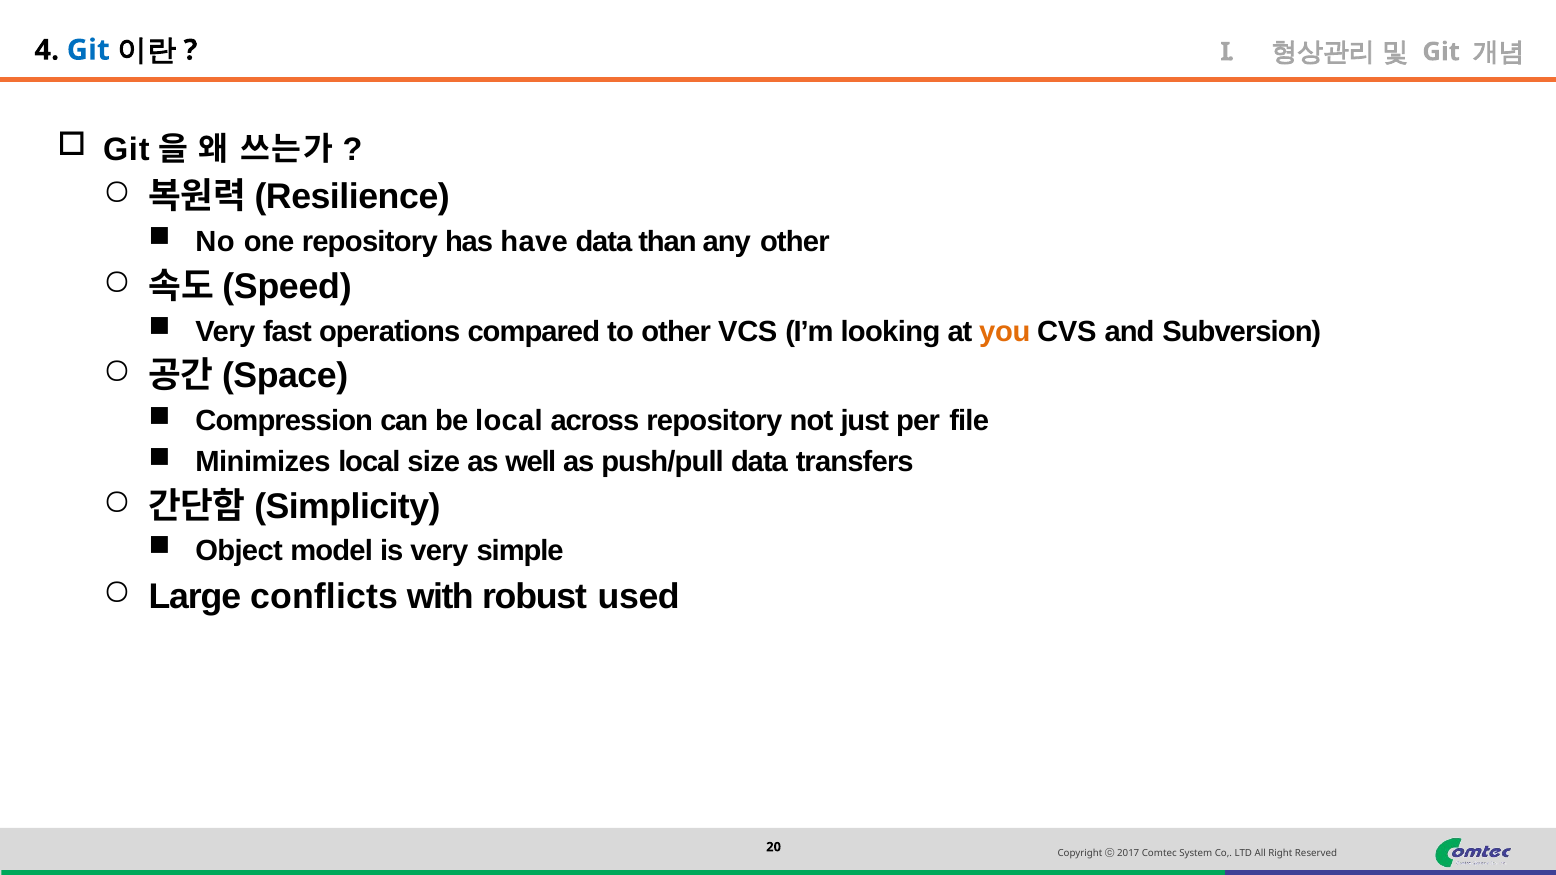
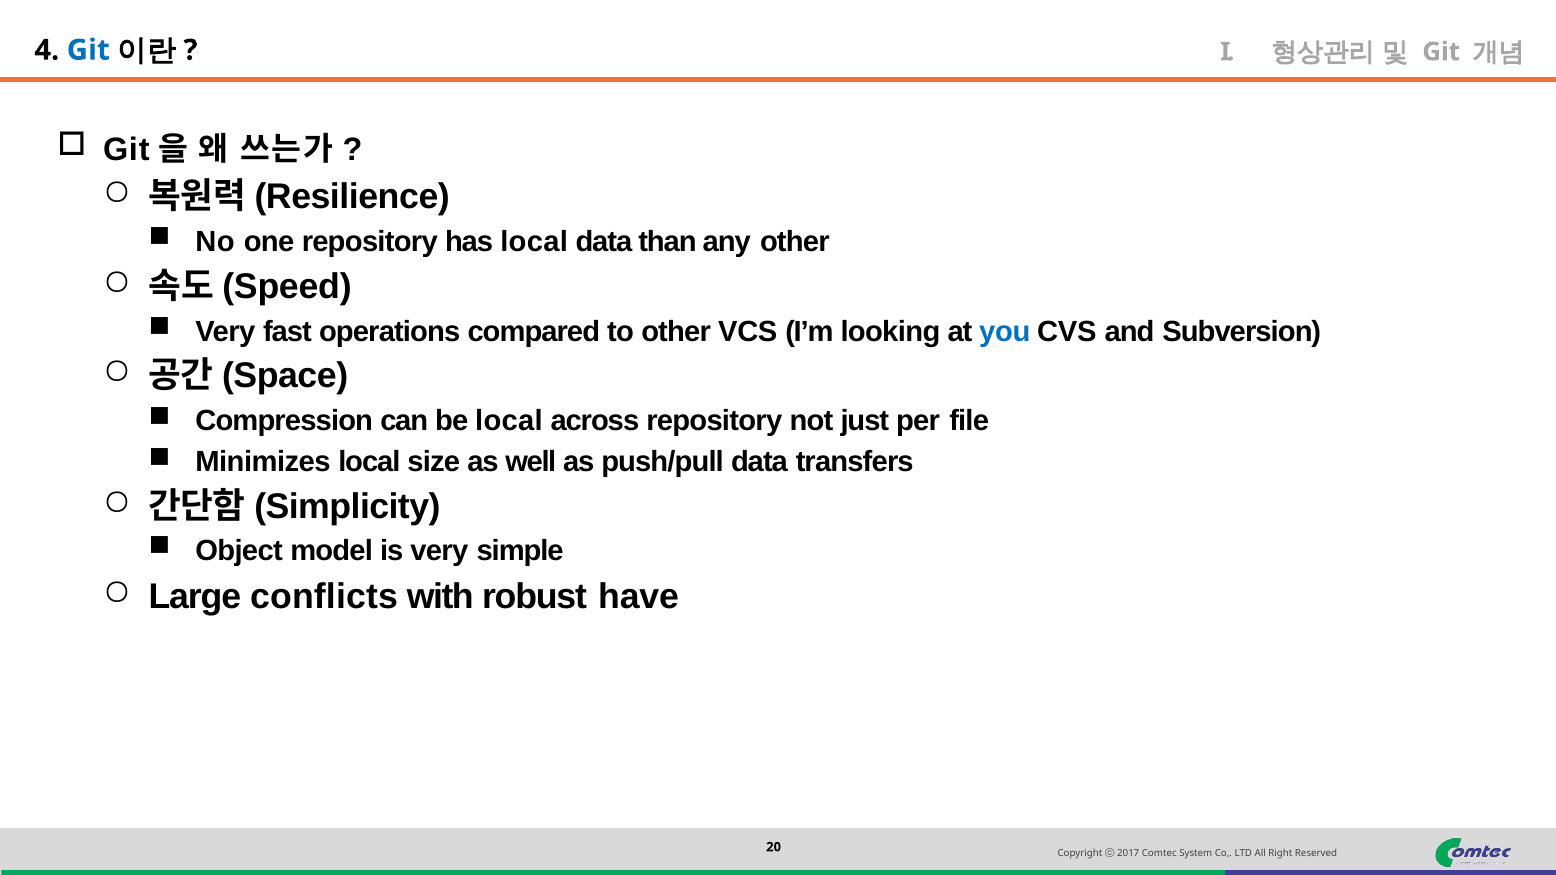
has have: have -> local
you colour: orange -> blue
used: used -> have
